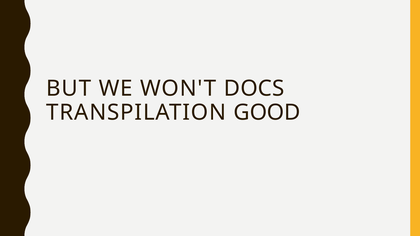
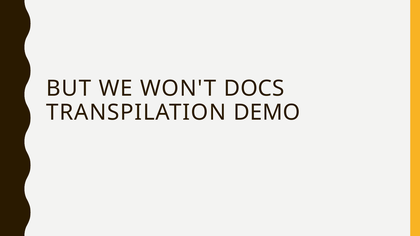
GOOD: GOOD -> DEMO
